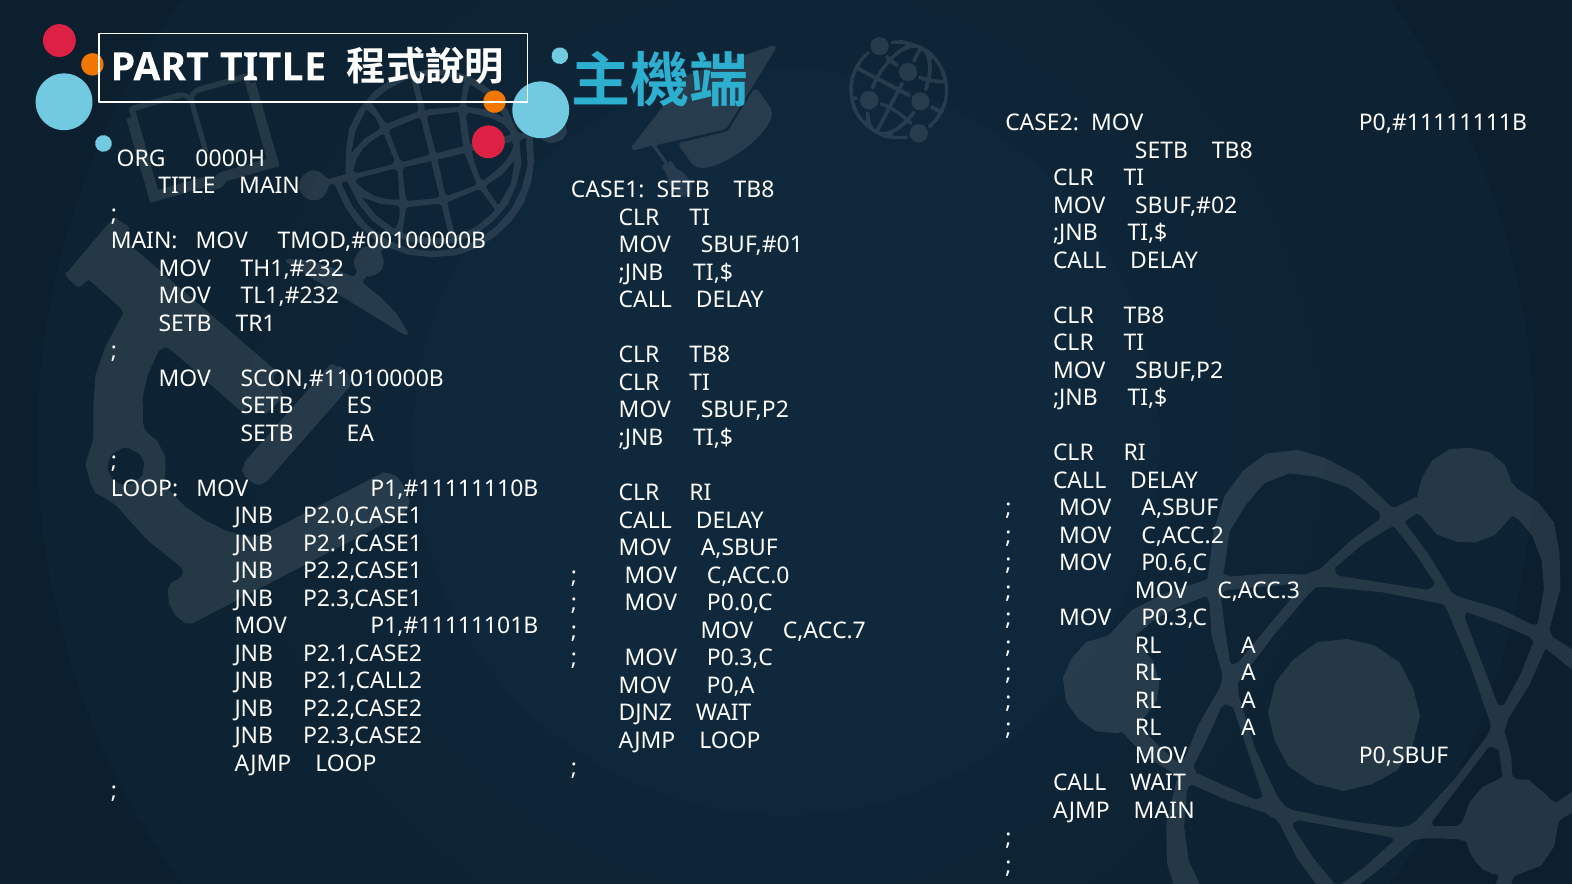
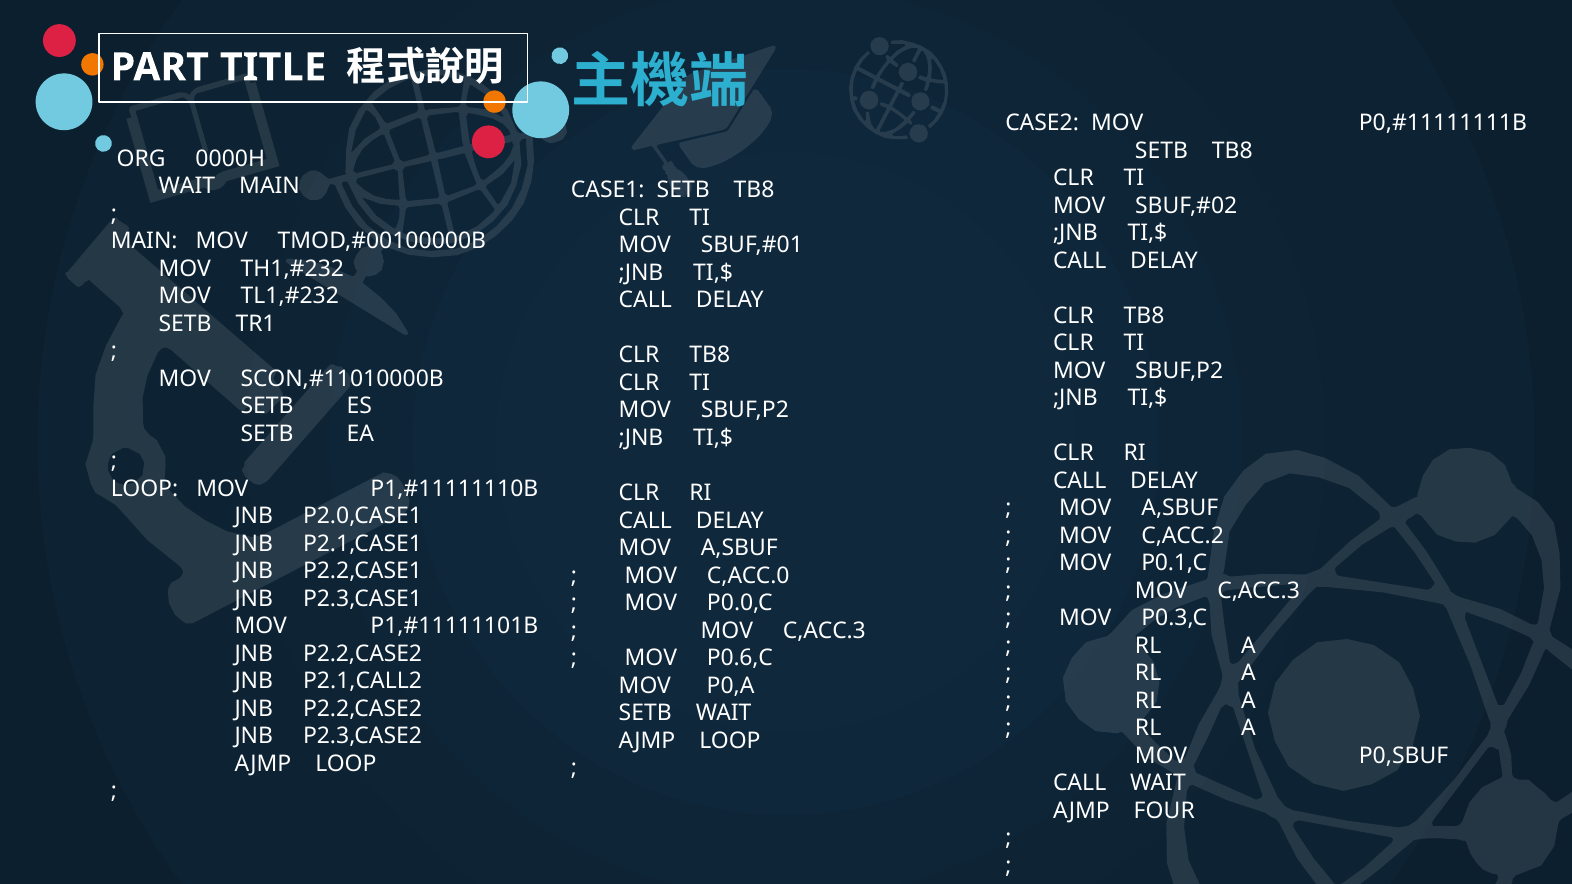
TITLE at (187, 186): TITLE -> WAIT
P0.6,C: P0.6,C -> P0.1,C
C,ACC.7 at (824, 631): C,ACC.7 -> C,ACC.3
P2.1,CASE2 at (363, 654): P2.1,CASE2 -> P2.2,CASE2
P0.3,C at (740, 658): P0.3,C -> P0.6,C
DJNZ at (645, 713): DJNZ -> SETB
AJMP MAIN: MAIN -> FOUR
